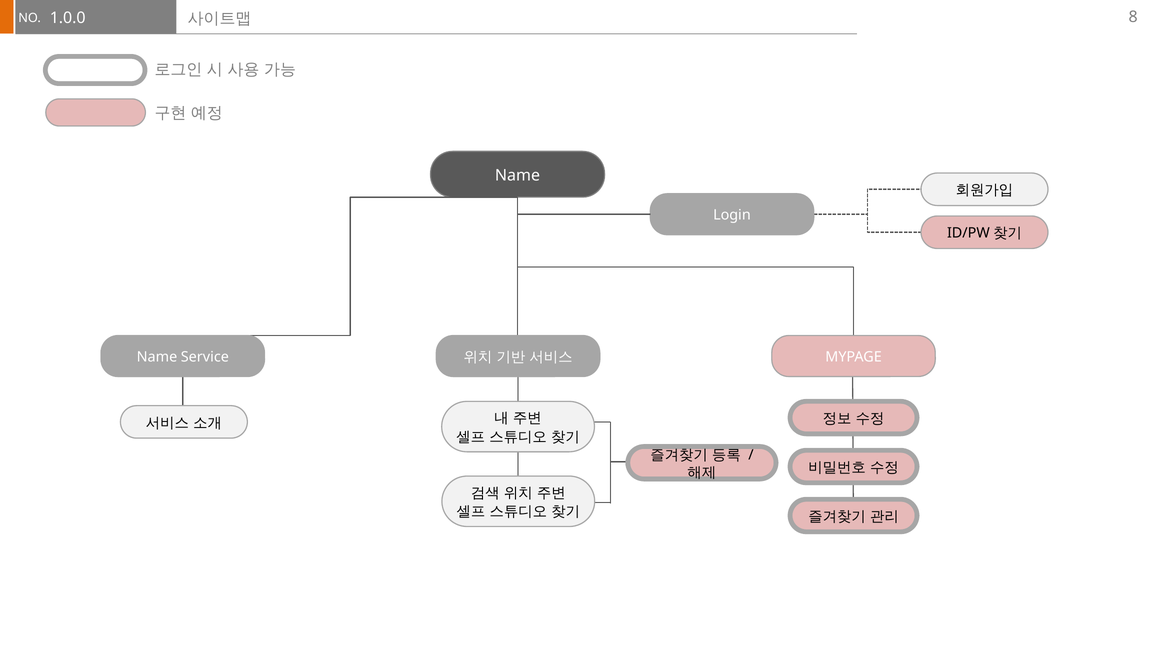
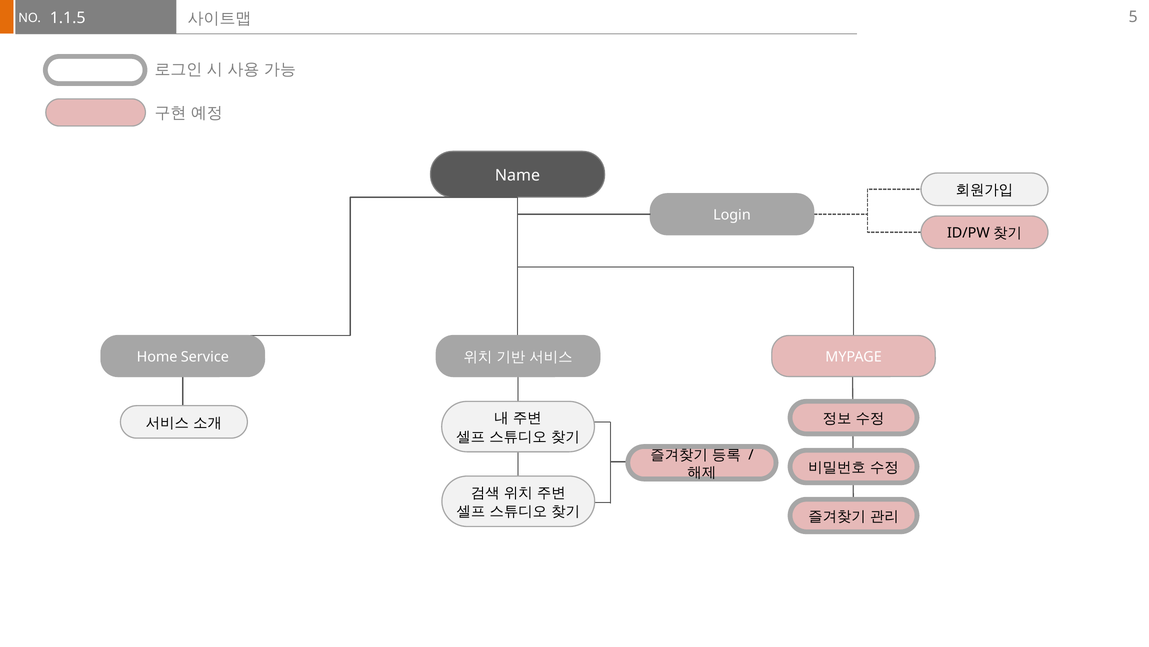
1.0.0: 1.0.0 -> 1.1.5
8: 8 -> 5
Name at (157, 357): Name -> Home
